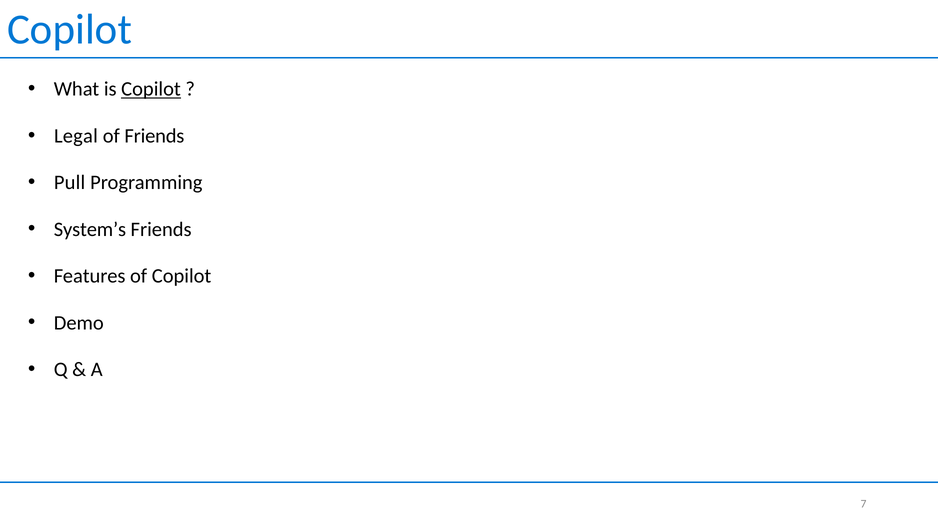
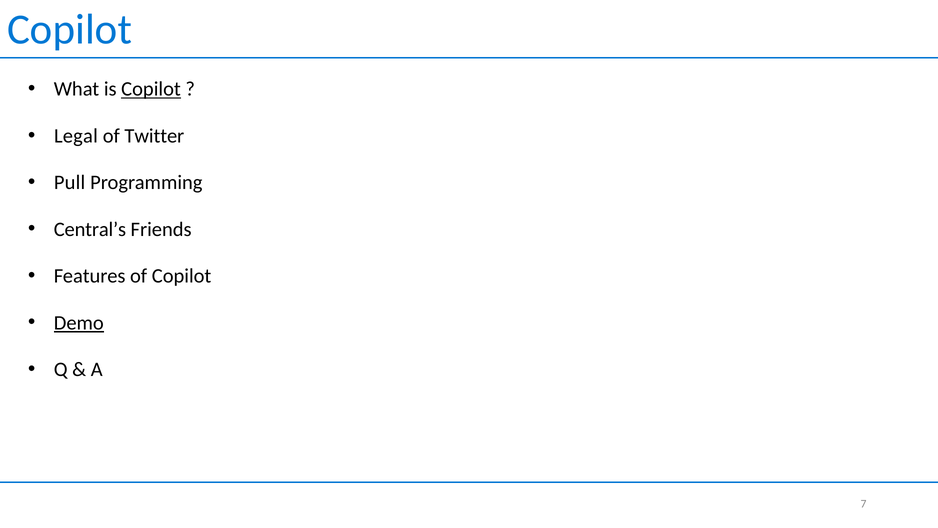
of Friends: Friends -> Twitter
System’s: System’s -> Central’s
Demo underline: none -> present
